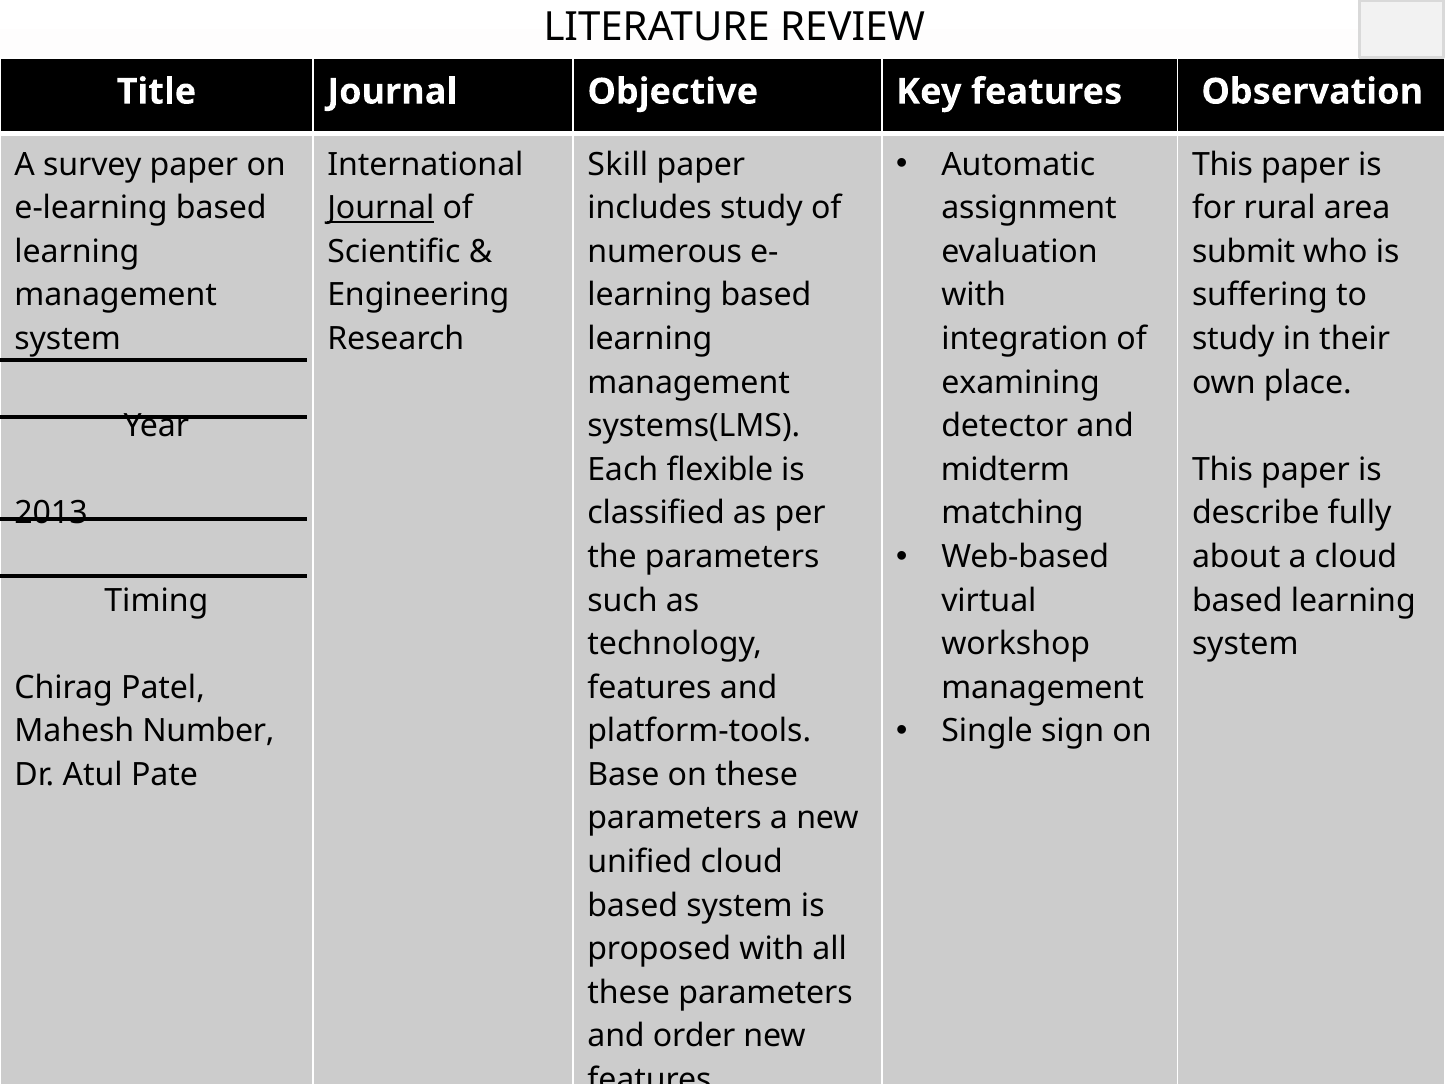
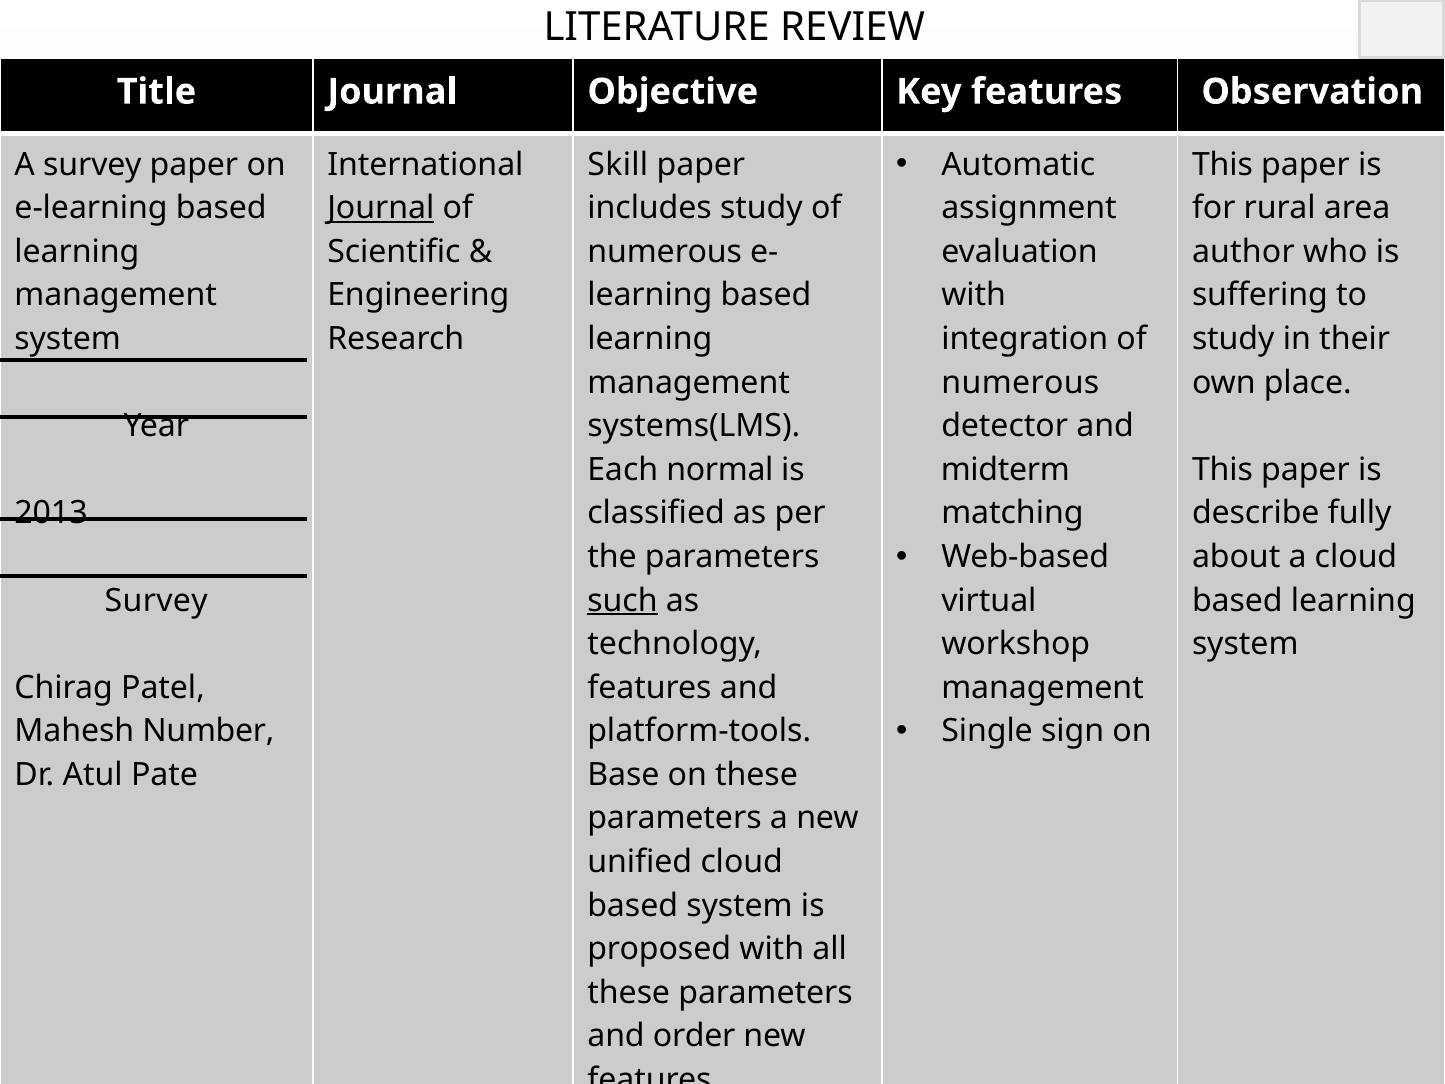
submit: submit -> author
examining at (1021, 382): examining -> numerous
flexible: flexible -> normal
Timing at (156, 600): Timing -> Survey
such underline: none -> present
